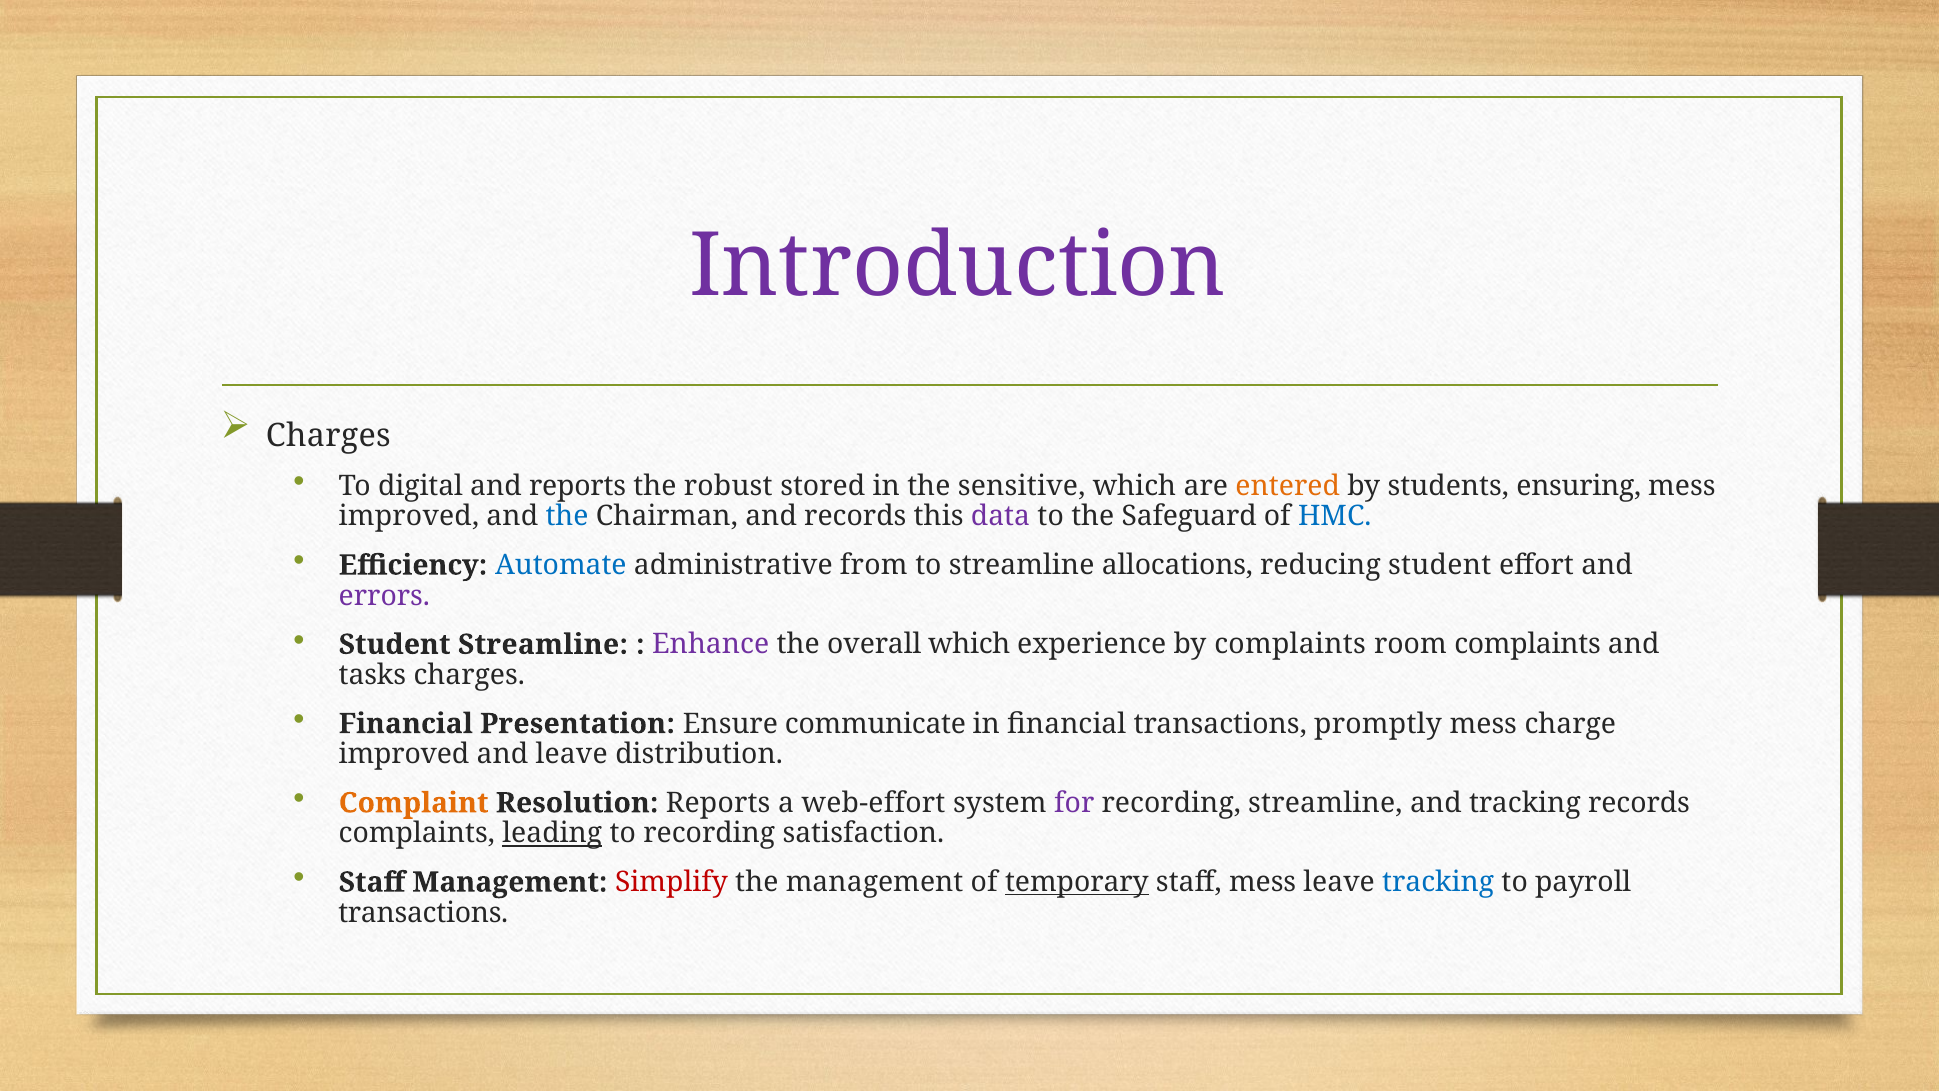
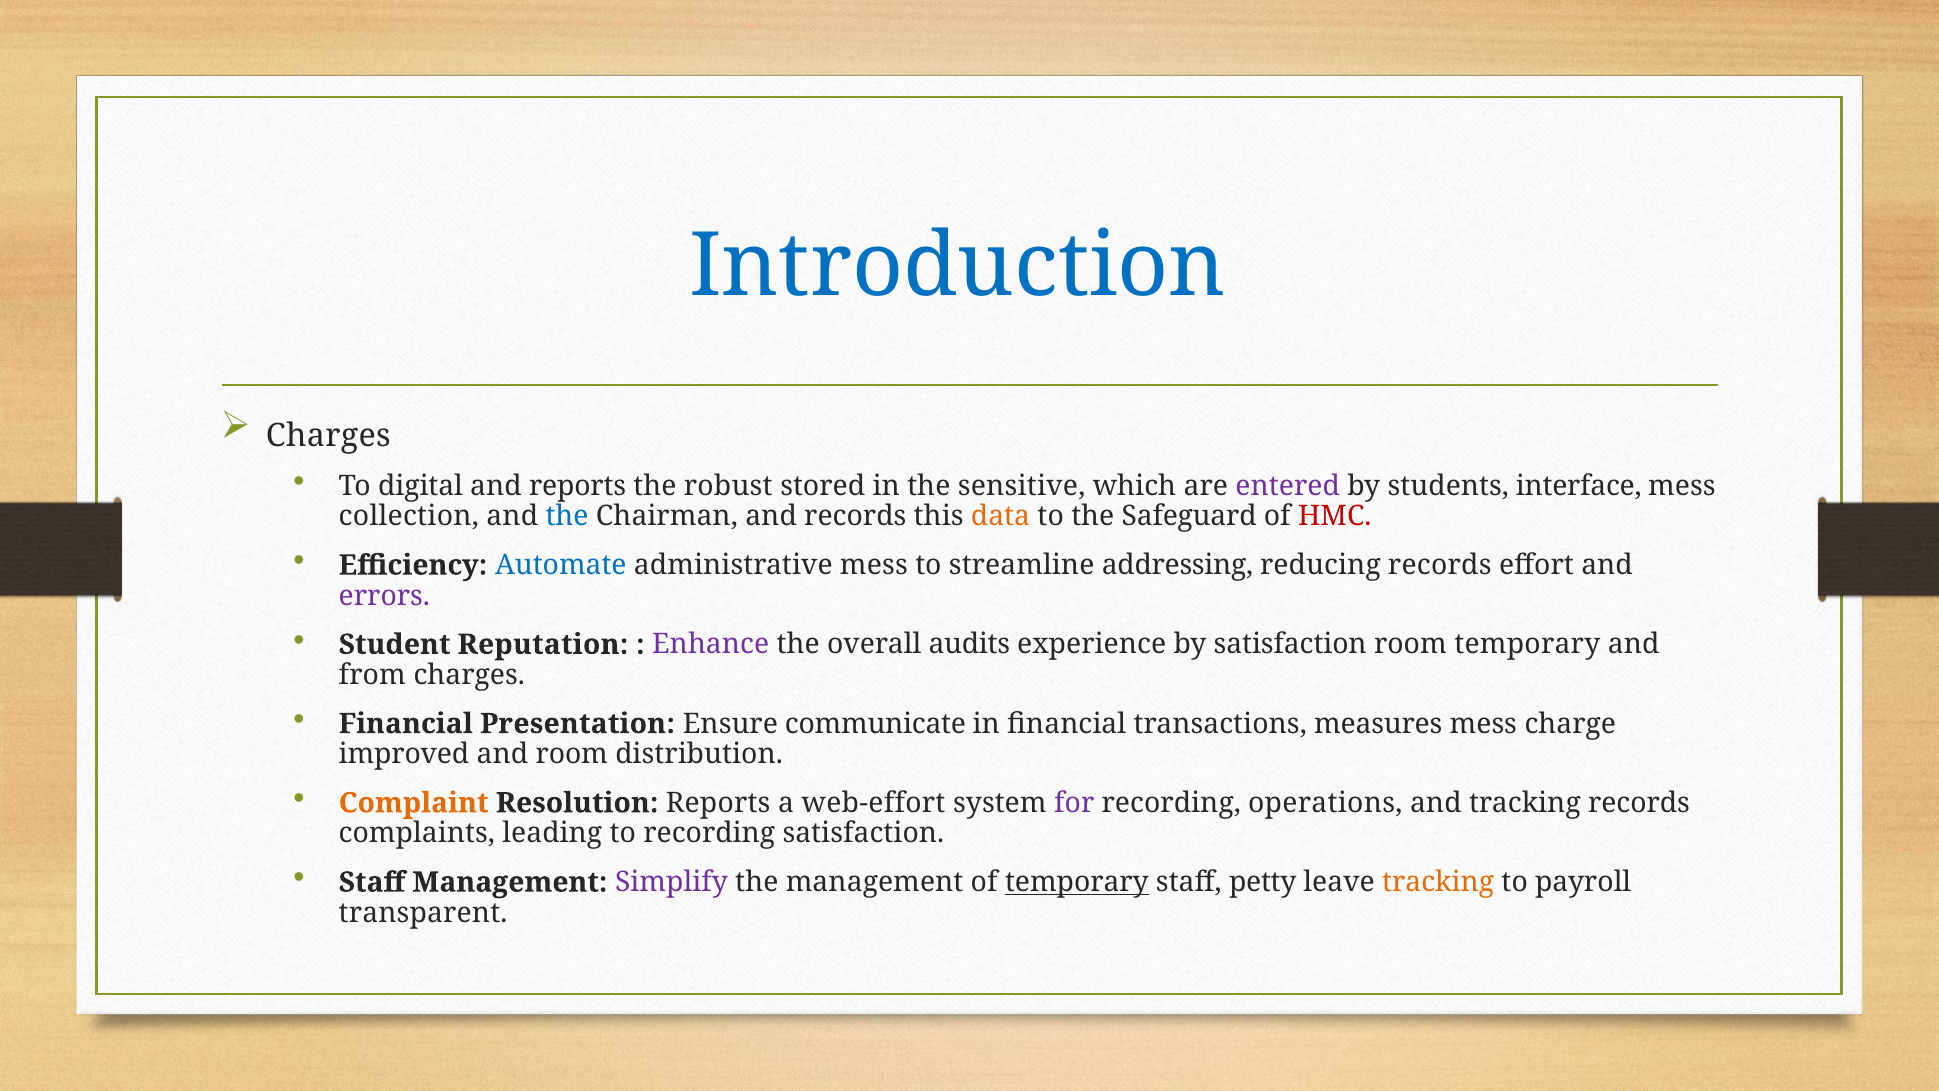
Introduction colour: purple -> blue
entered colour: orange -> purple
ensuring: ensuring -> interface
improved at (409, 516): improved -> collection
data colour: purple -> orange
HMC colour: blue -> red
administrative from: from -> mess
allocations: allocations -> addressing
reducing student: student -> records
Student Streamline: Streamline -> Reputation
overall which: which -> audits
by complaints: complaints -> satisfaction
room complaints: complaints -> temporary
tasks: tasks -> from
promptly: promptly -> measures
and leave: leave -> room
recording streamline: streamline -> operations
leading underline: present -> none
Simplify colour: red -> purple
staff mess: mess -> petty
tracking at (1438, 882) colour: blue -> orange
transactions at (423, 913): transactions -> transparent
